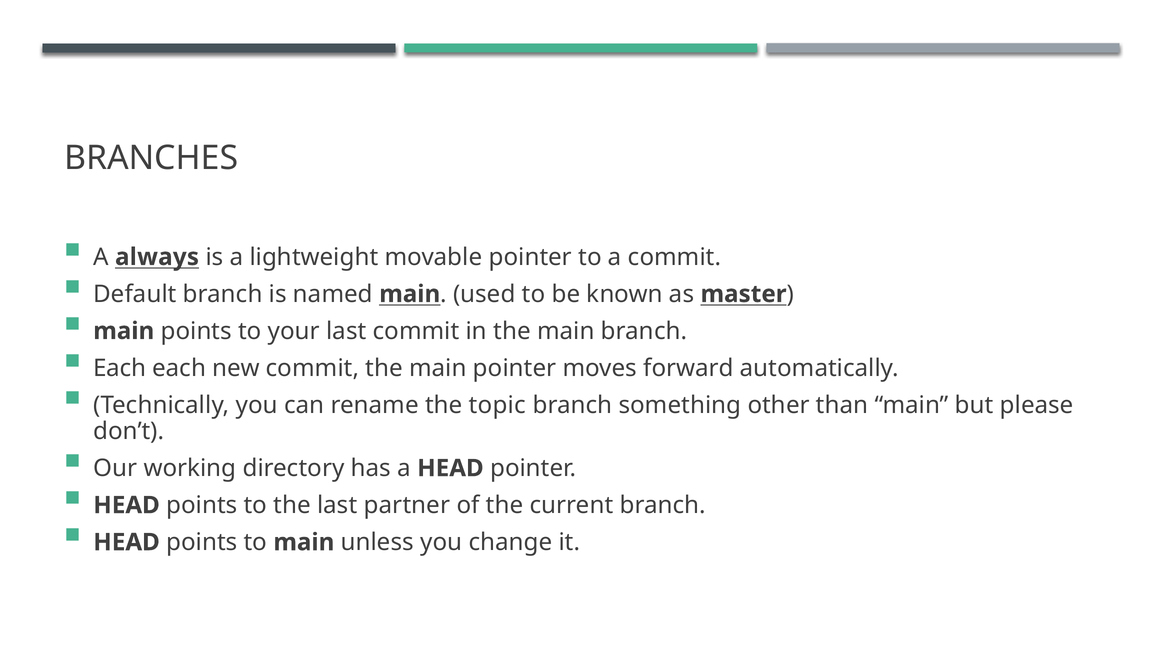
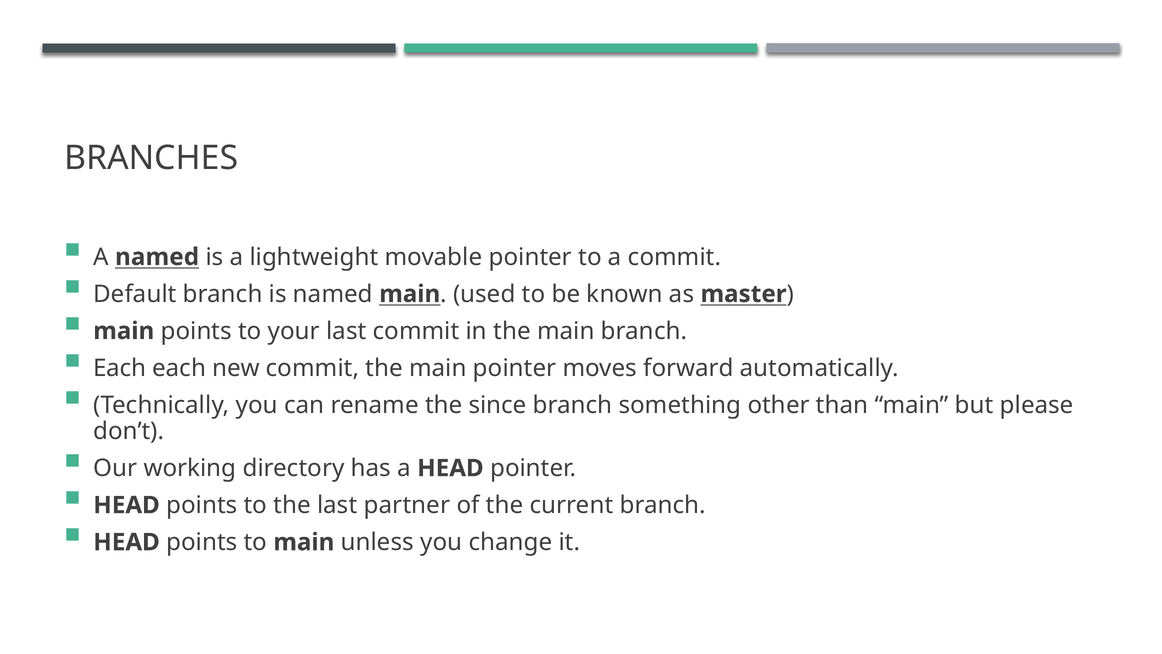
A always: always -> named
topic: topic -> since
